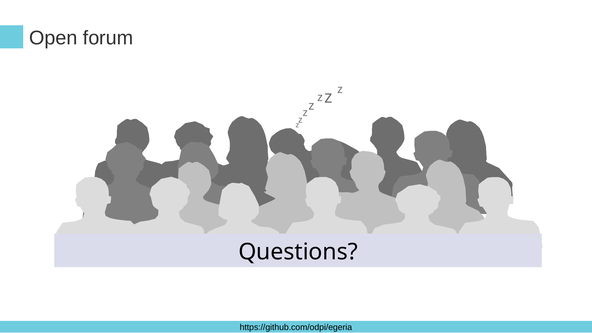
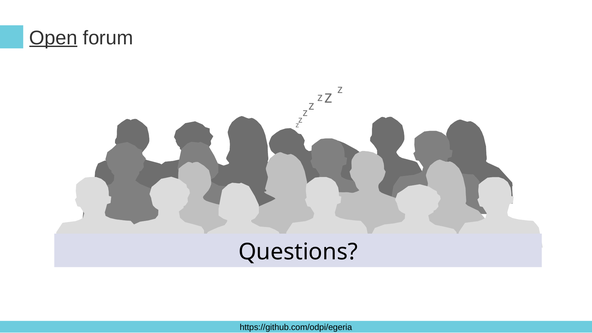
Open underline: none -> present
